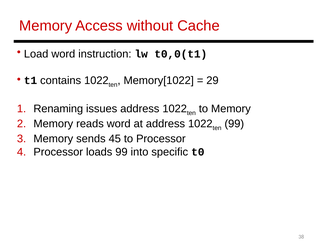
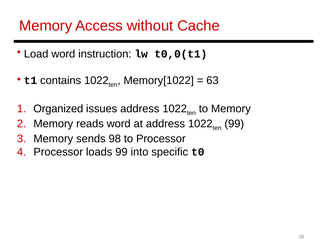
29: 29 -> 63
Renaming: Renaming -> Organized
45: 45 -> 98
